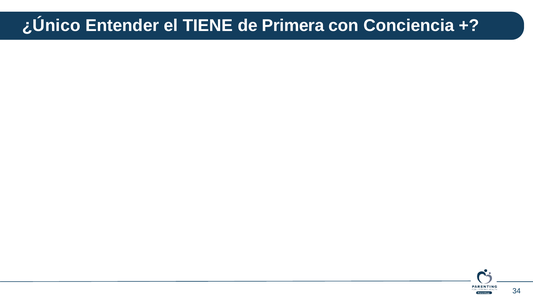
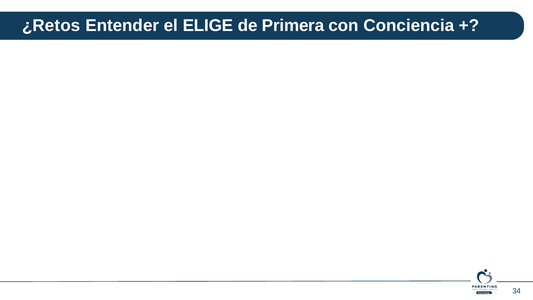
¿Único: ¿Único -> ¿Retos
TIENE: TIENE -> ELIGE
